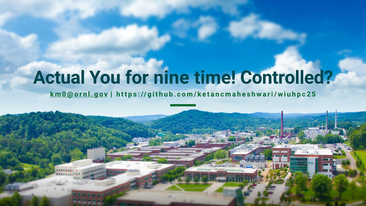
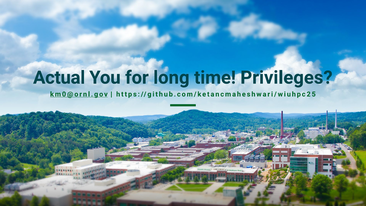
nine: nine -> long
Controlled: Controlled -> Privileges
